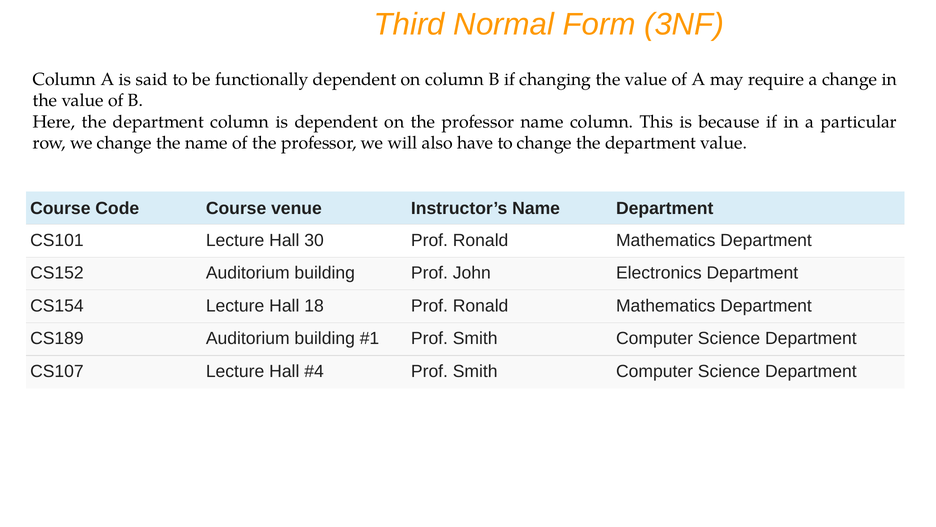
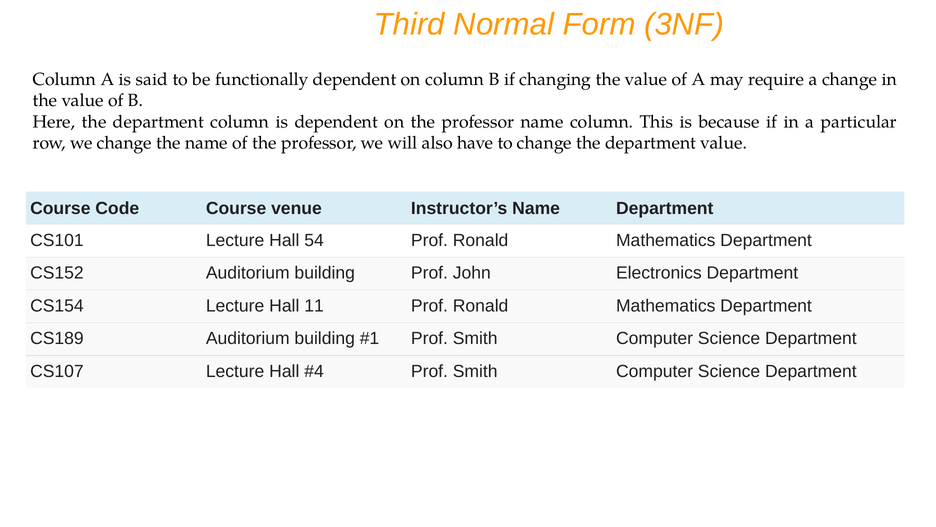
30: 30 -> 54
18: 18 -> 11
